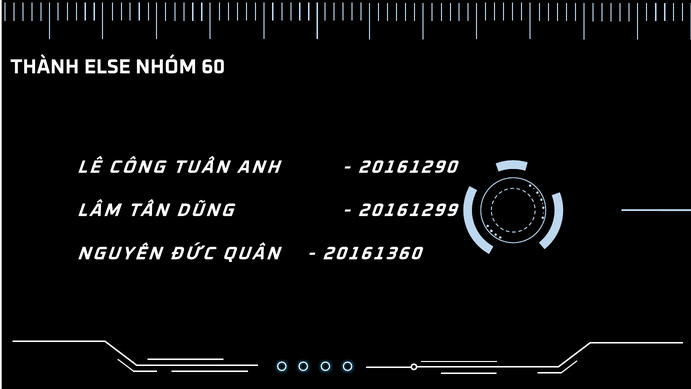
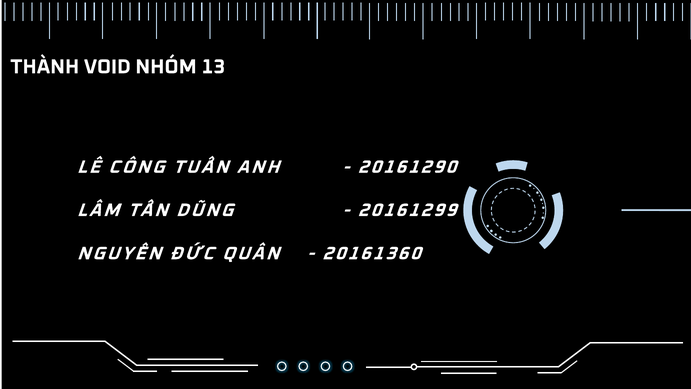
ELSE: ELSE -> VOID
60: 60 -> 13
